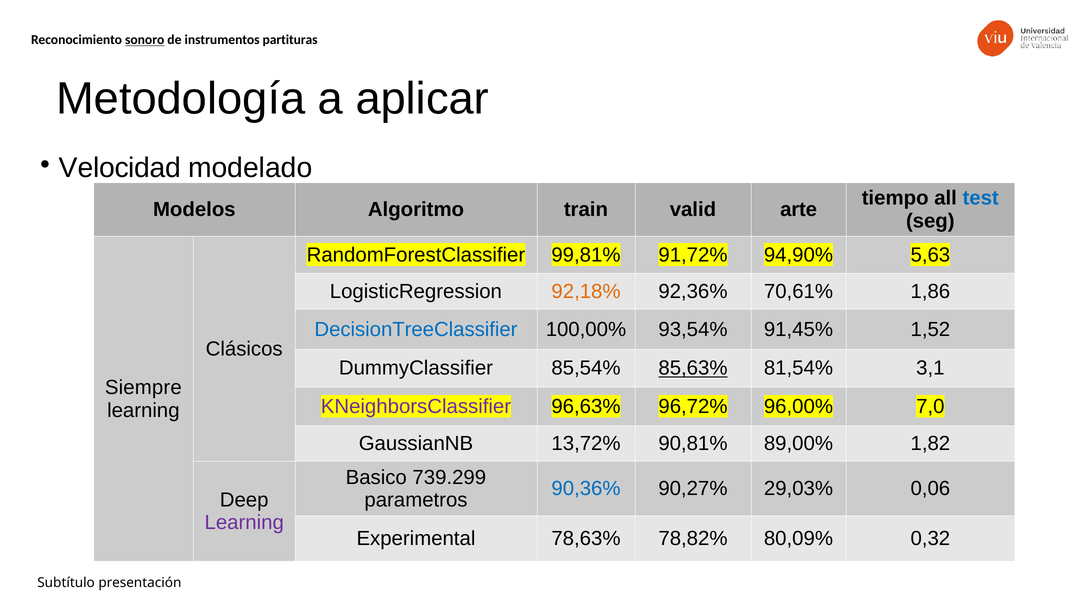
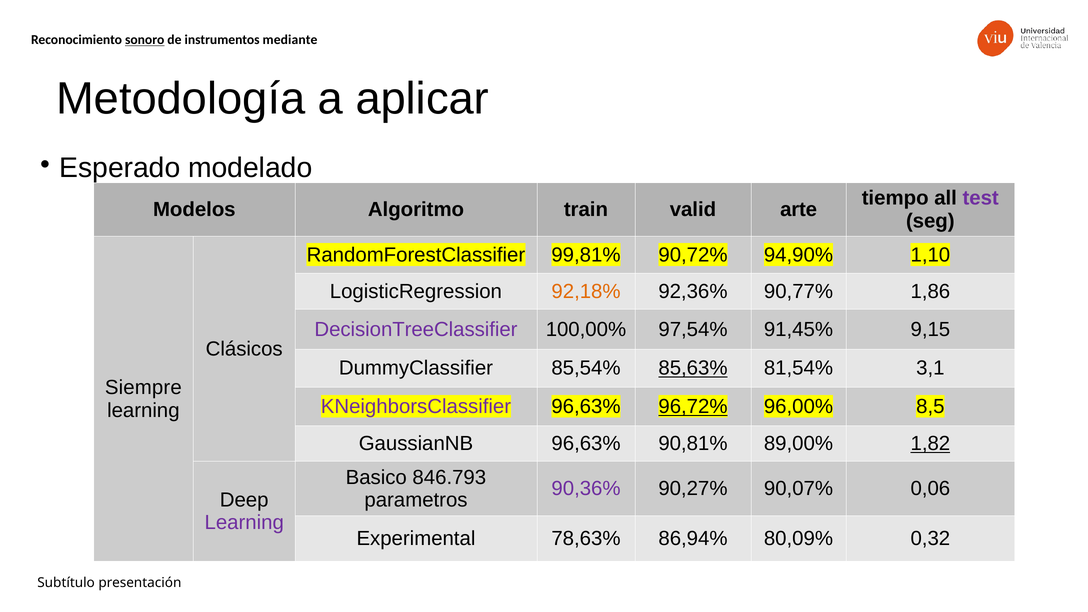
partituras: partituras -> mediante
Velocidad: Velocidad -> Esperado
test colour: blue -> purple
91,72%: 91,72% -> 90,72%
5,63: 5,63 -> 1,10
70,61%: 70,61% -> 90,77%
DecisionTreeClassifier colour: blue -> purple
93,54%: 93,54% -> 97,54%
1,52: 1,52 -> 9,15
96,72% underline: none -> present
7,0: 7,0 -> 8,5
GaussianNB 13,72%: 13,72% -> 96,63%
1,82 underline: none -> present
739.299: 739.299 -> 846.793
90,36% colour: blue -> purple
29,03%: 29,03% -> 90,07%
78,82%: 78,82% -> 86,94%
